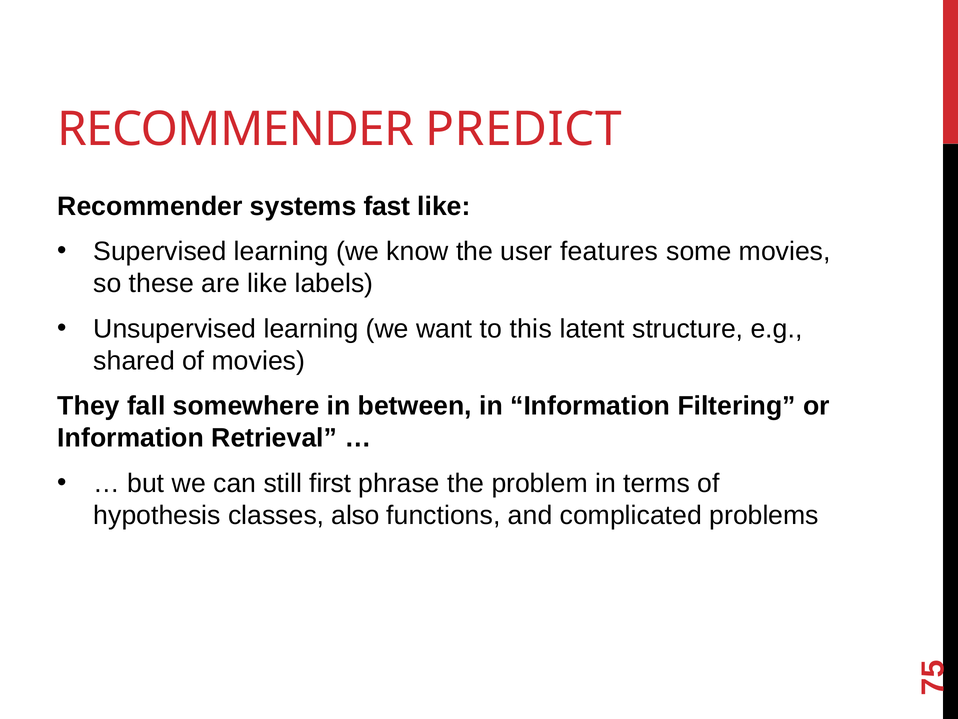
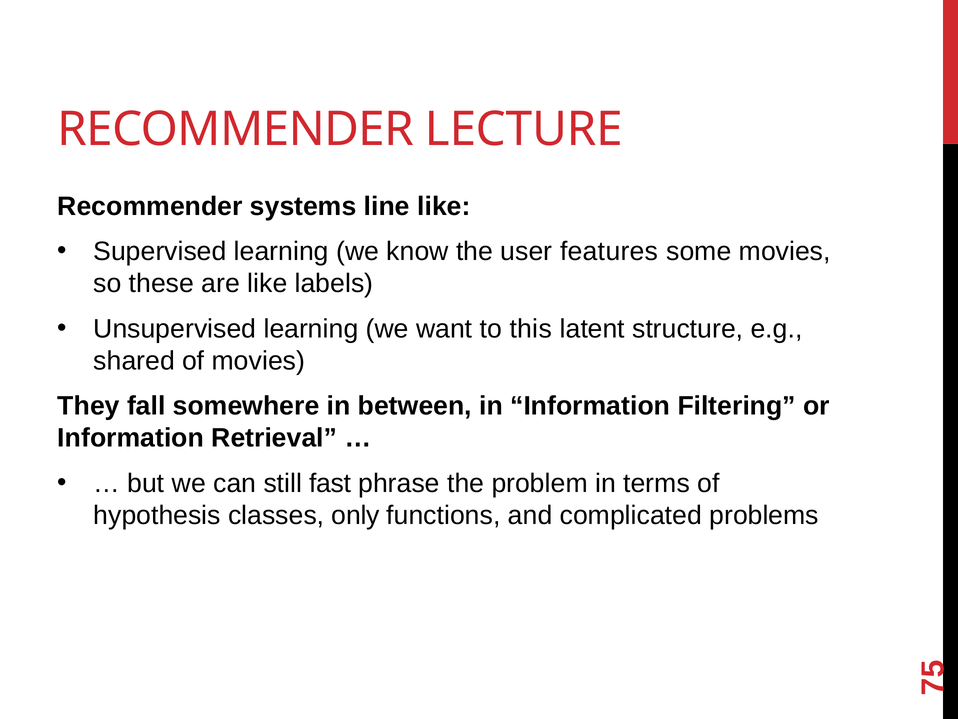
PREDICT: PREDICT -> LECTURE
fast: fast -> line
first: first -> fast
also: also -> only
